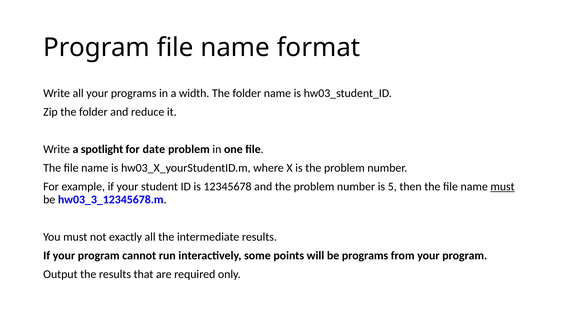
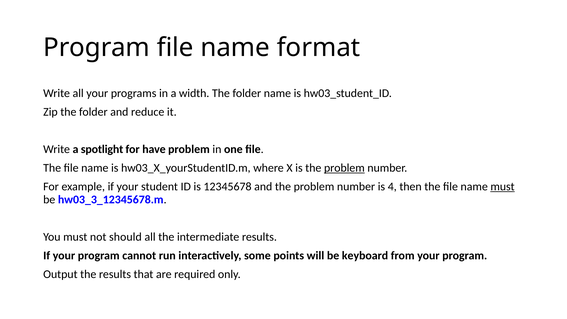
date: date -> have
problem at (344, 168) underline: none -> present
5: 5 -> 4
exactly: exactly -> should
be programs: programs -> keyboard
